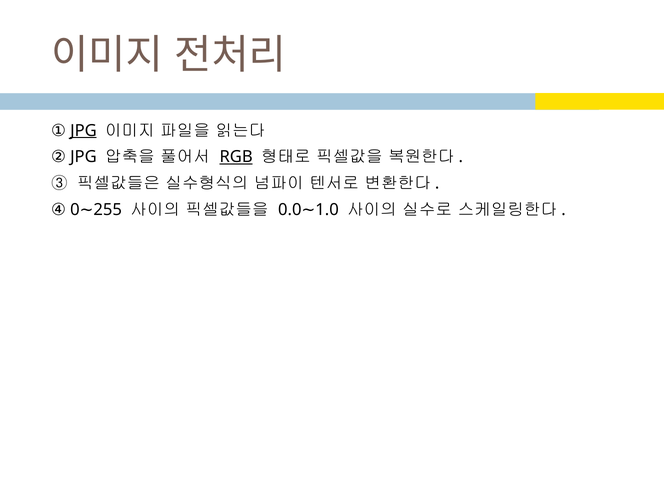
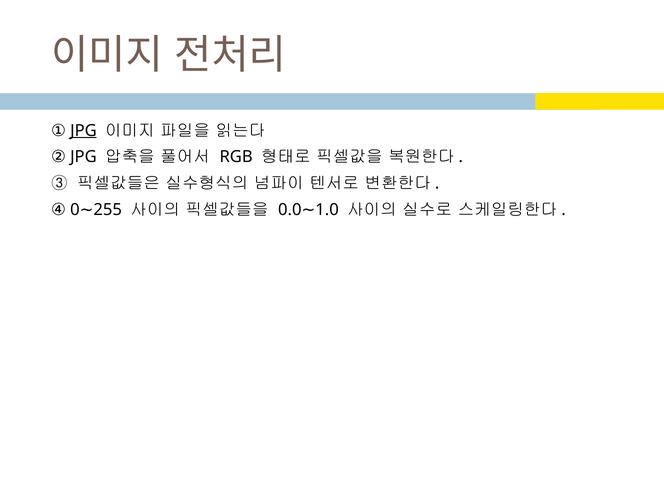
RGB underline: present -> none
